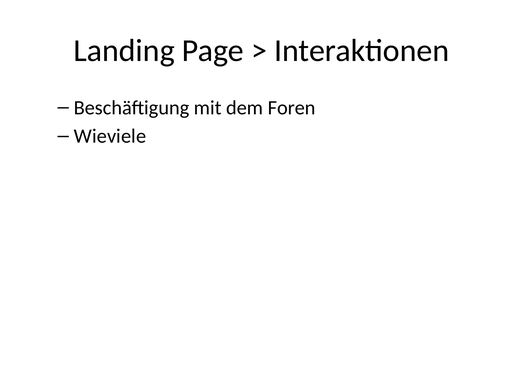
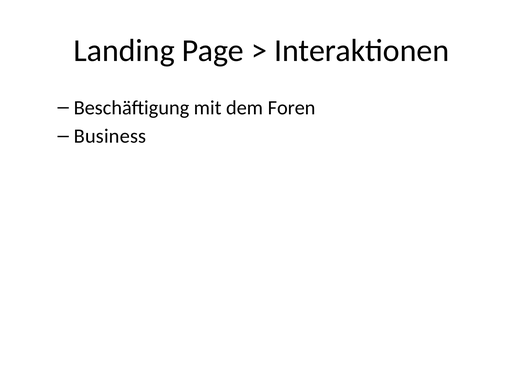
Wieviele: Wieviele -> Business
